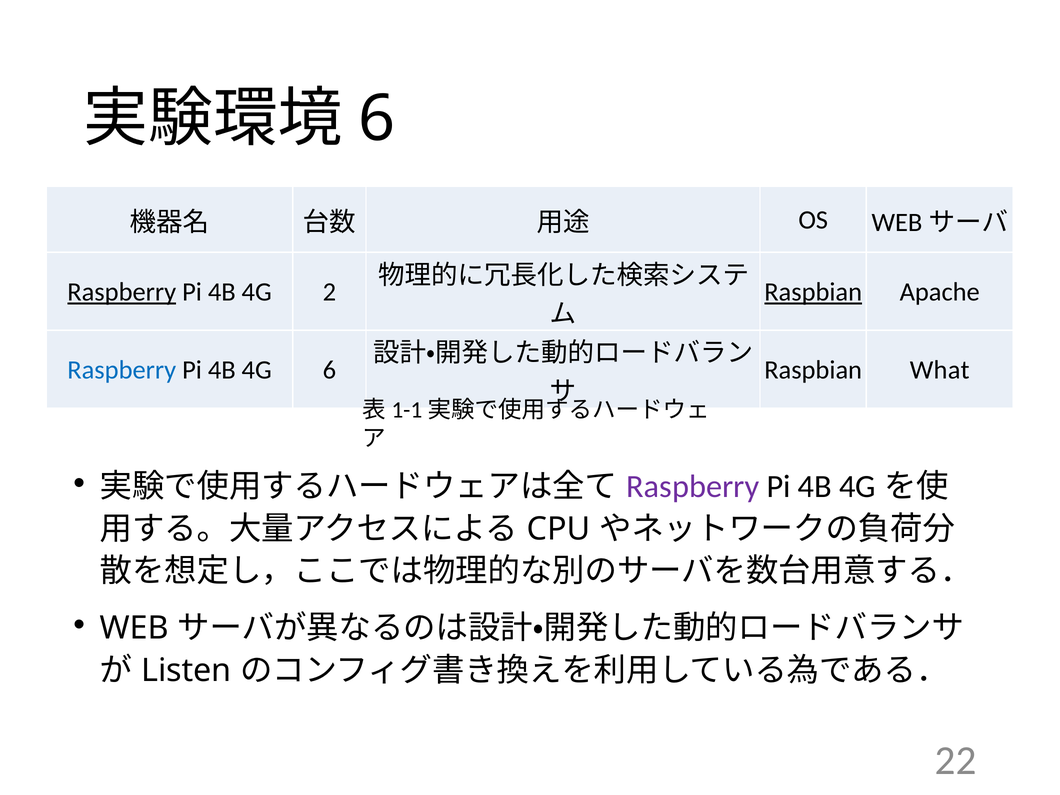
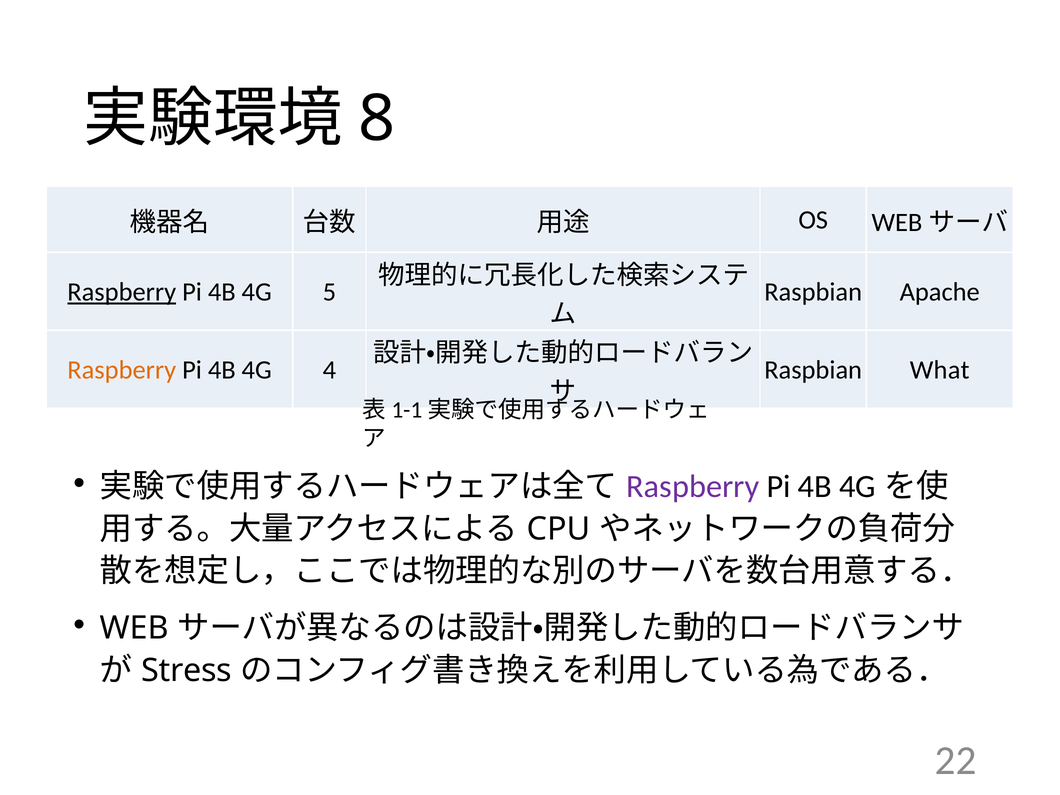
6 at (377, 119): 6 -> 8
2: 2 -> 5
Raspbian at (813, 292) underline: present -> none
Raspberry at (122, 370) colour: blue -> orange
4G 6: 6 -> 4
Listen: Listen -> Stress
